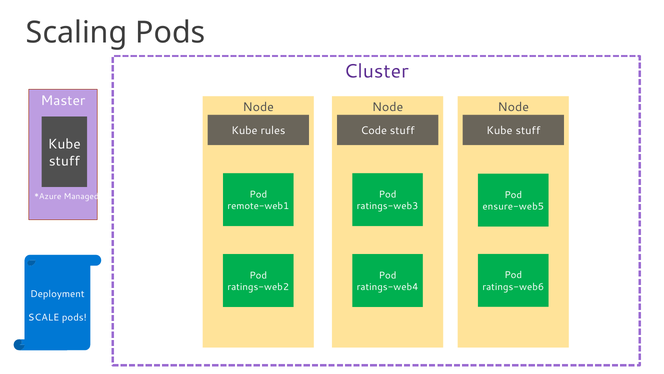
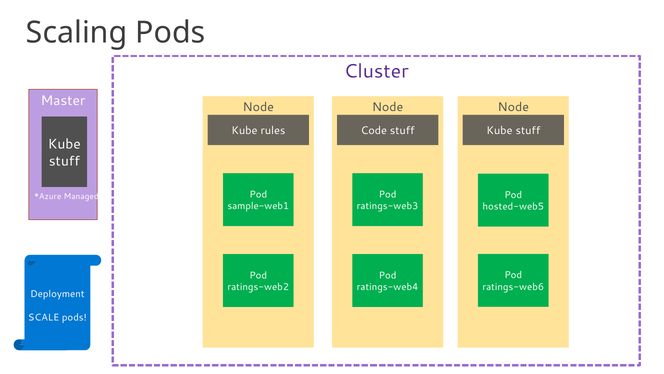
remote-web1: remote-web1 -> sample-web1
ensure-web5: ensure-web5 -> hosted-web5
